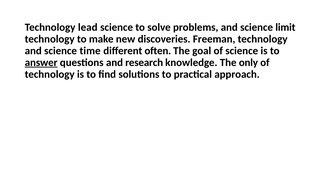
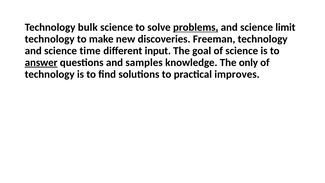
lead: lead -> bulk
problems underline: none -> present
often: often -> input
research: research -> samples
approach: approach -> improves
